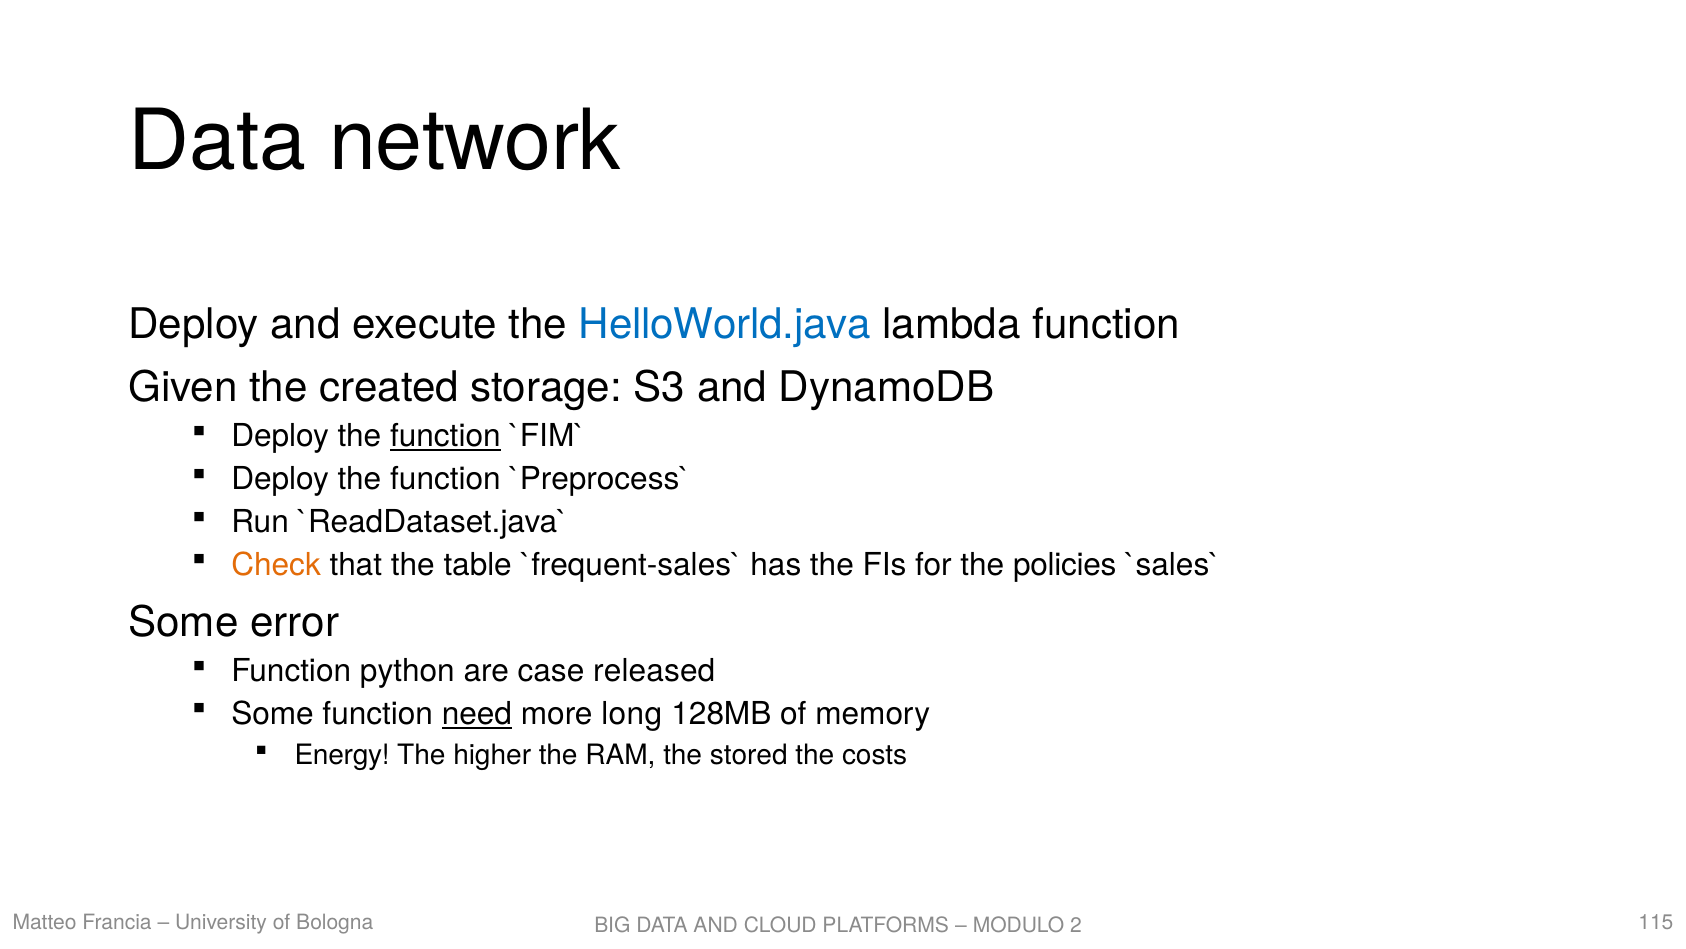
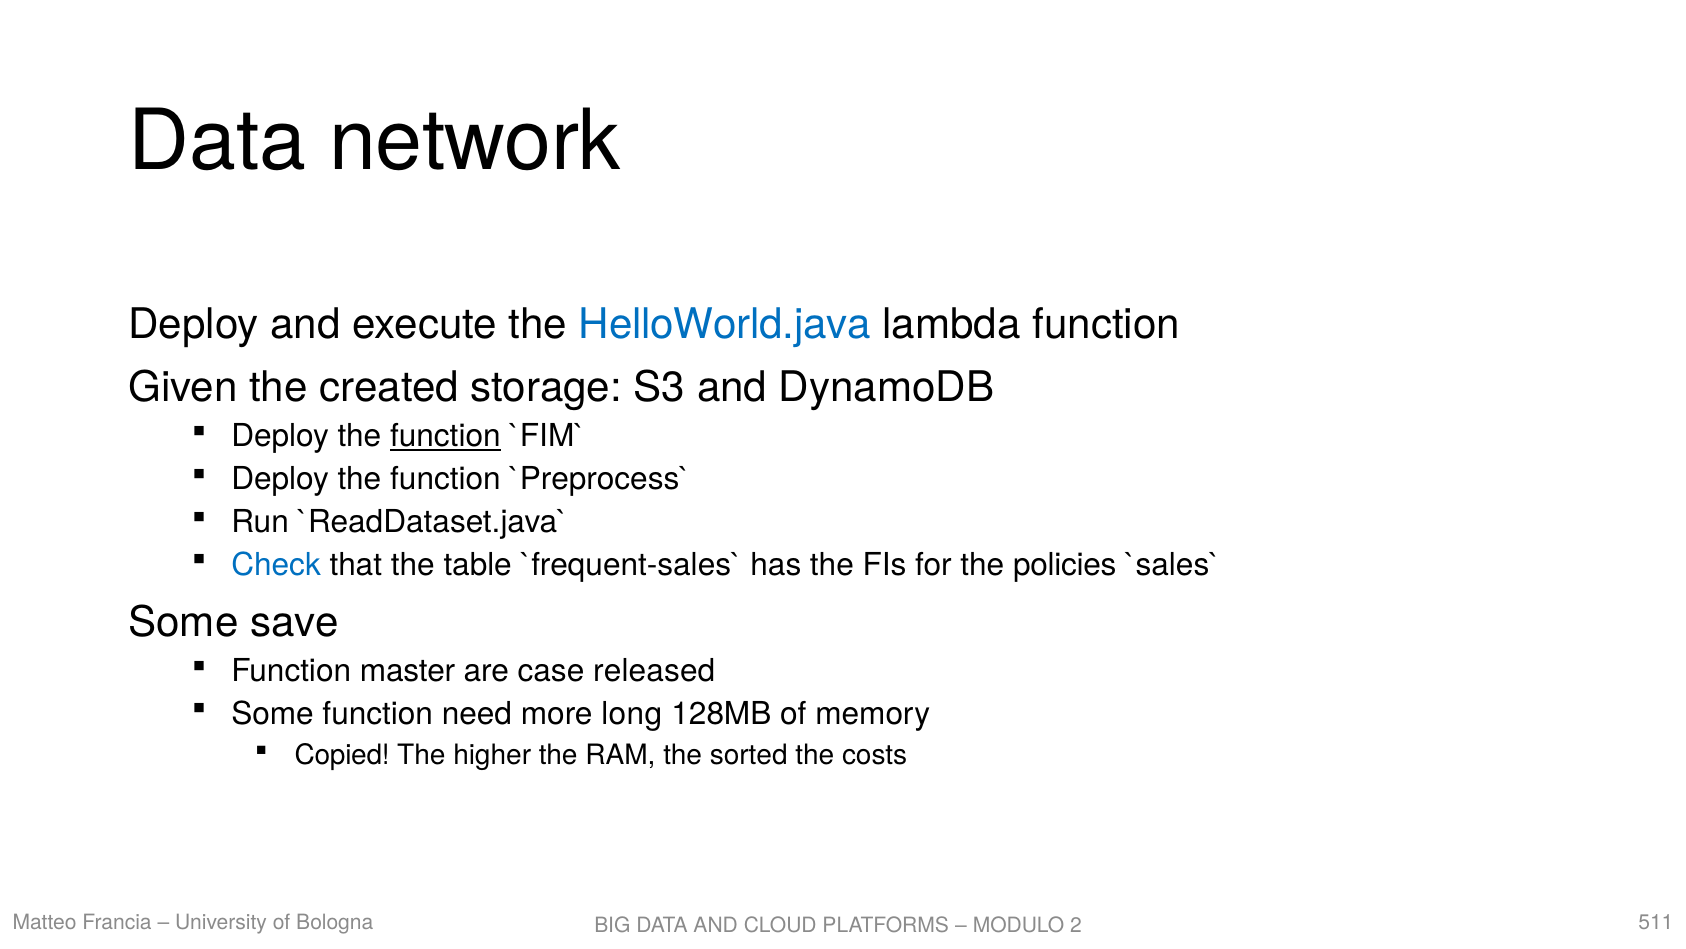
Check colour: orange -> blue
error: error -> save
python: python -> master
need underline: present -> none
Energy: Energy -> Copied
stored: stored -> sorted
115: 115 -> 511
